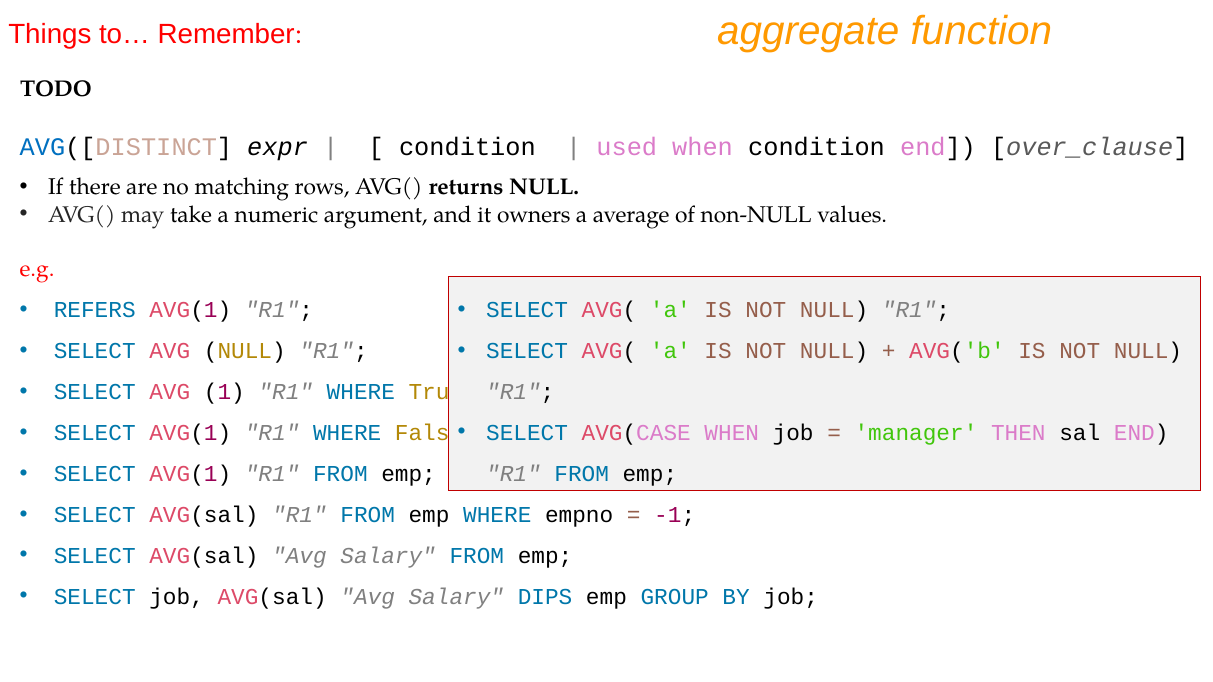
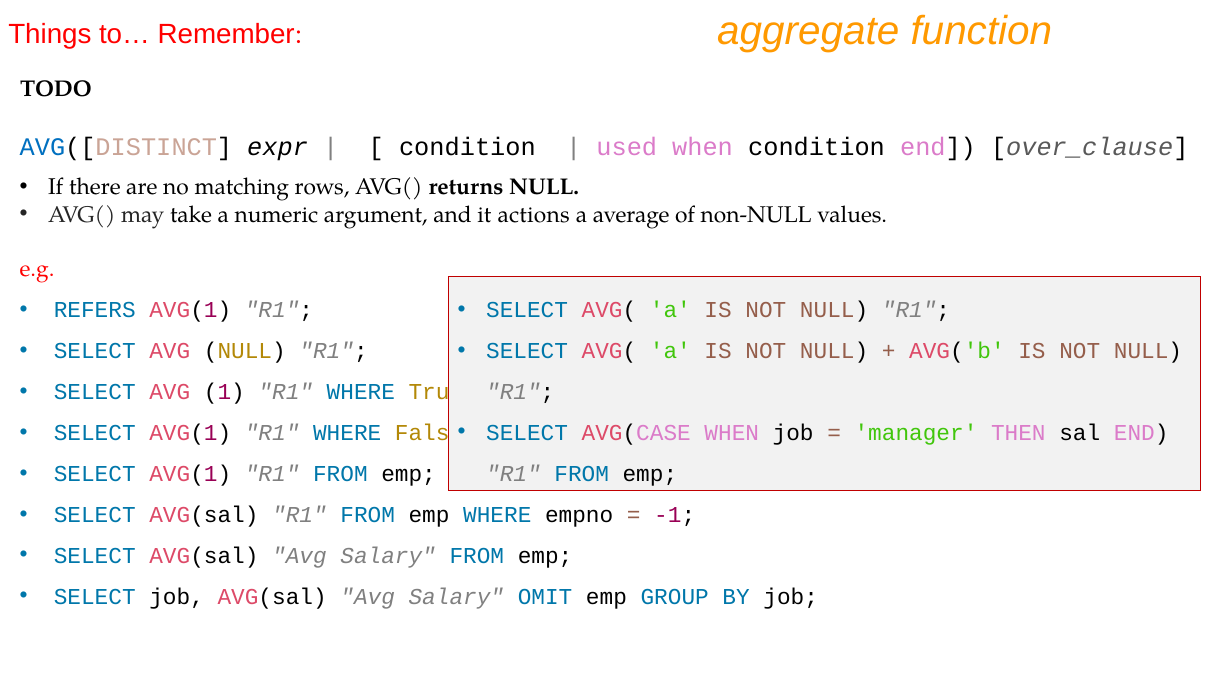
owners: owners -> actions
DIPS: DIPS -> OMIT
